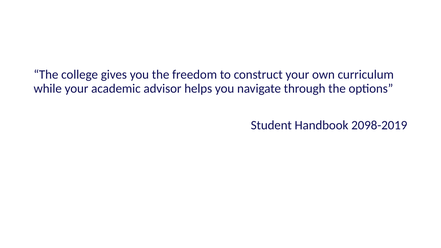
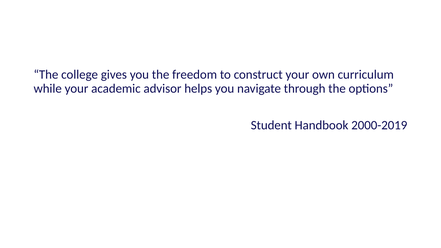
2098-2019: 2098-2019 -> 2000-2019
